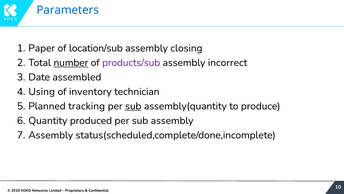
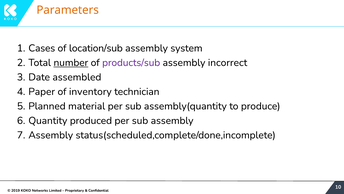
Parameters colour: blue -> orange
Paper: Paper -> Cases
closing: closing -> system
Using: Using -> Paper
tracking: tracking -> material
sub at (133, 106) underline: present -> none
